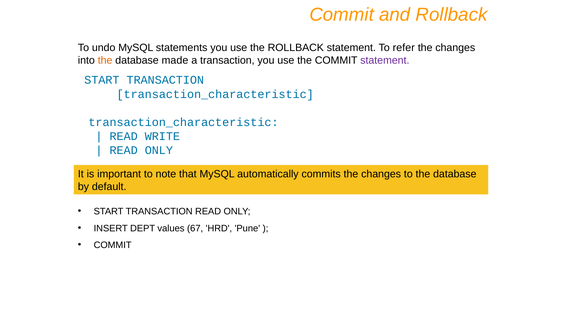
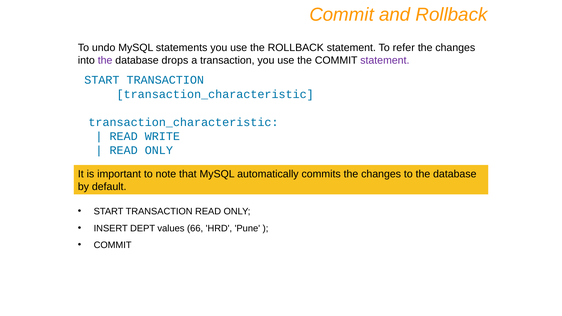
the at (105, 60) colour: orange -> purple
made: made -> drops
67: 67 -> 66
